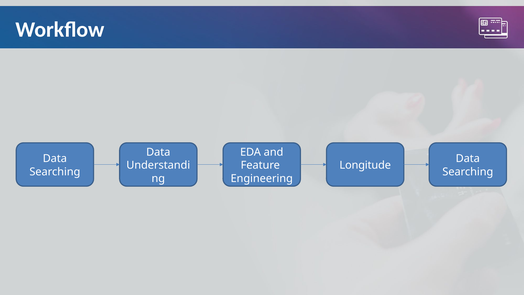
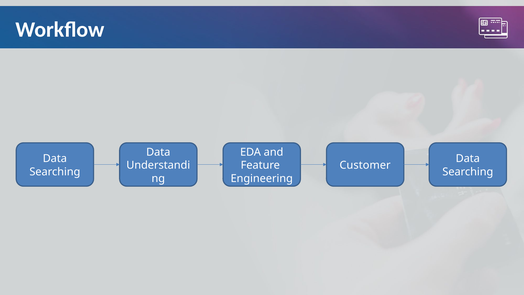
Longitude: Longitude -> Customer
